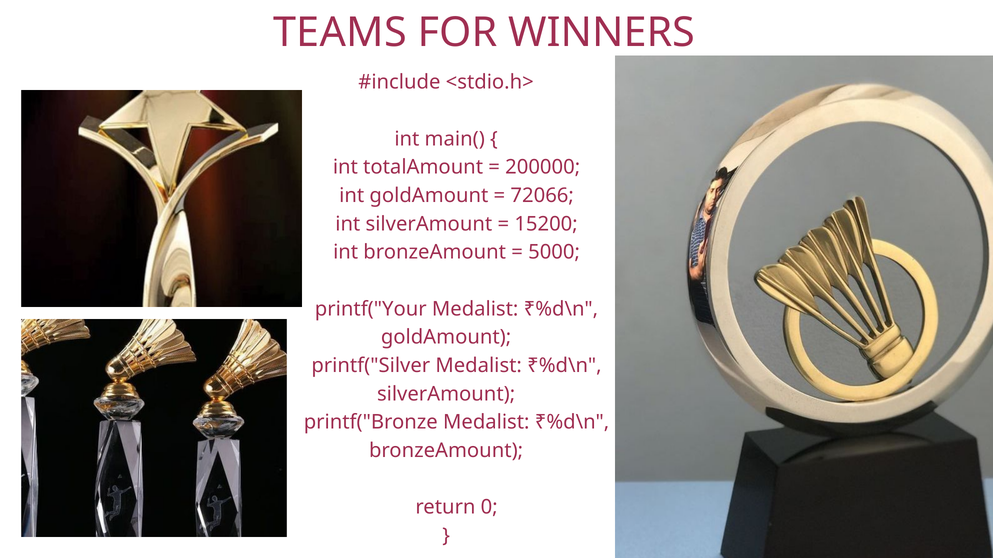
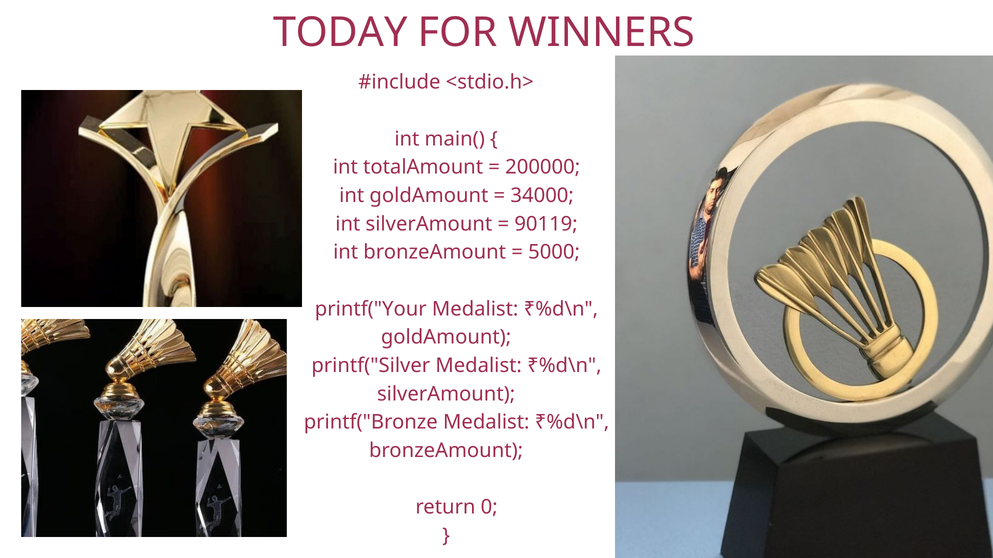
TEAMS: TEAMS -> TODAY
72066: 72066 -> 34000
15200: 15200 -> 90119
